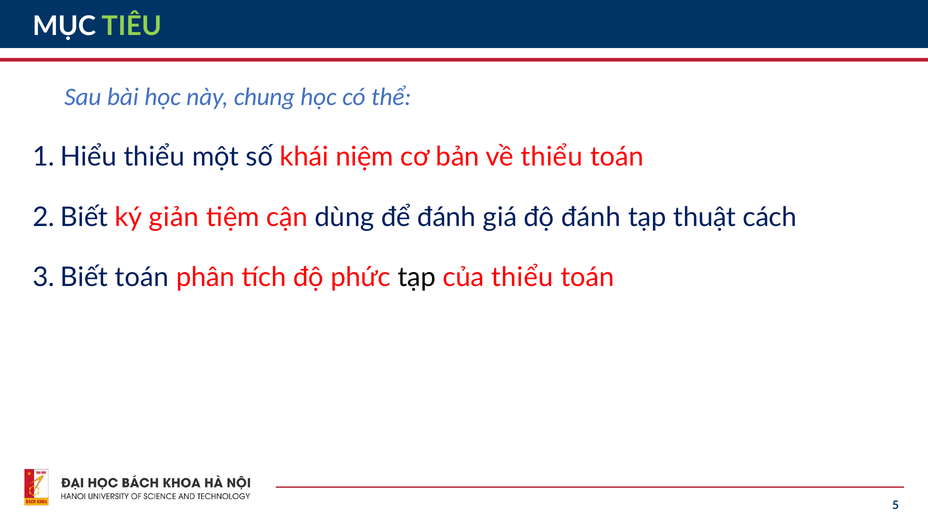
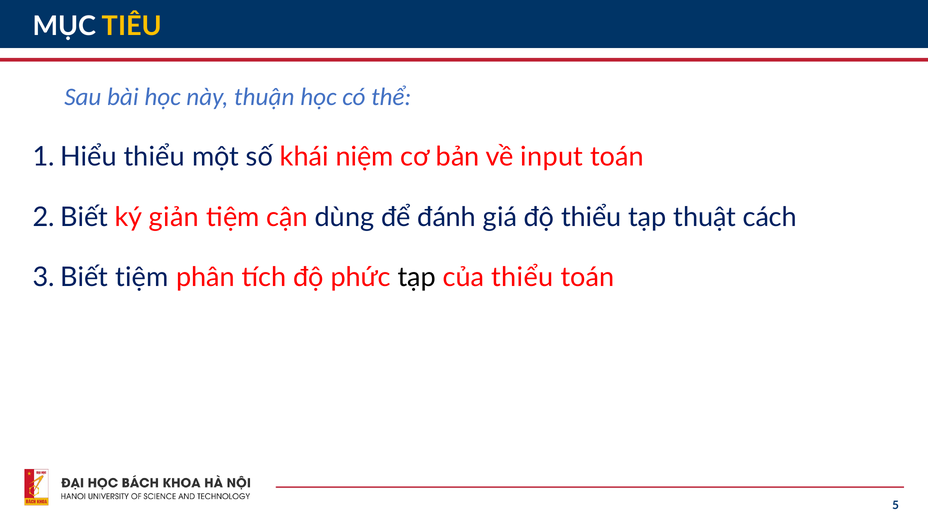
TIÊU colour: light green -> yellow
chung: chung -> thuận
về thiểu: thiểu -> input
độ đánh: đánh -> thiểu
toán at (142, 277): toán -> tiệm
